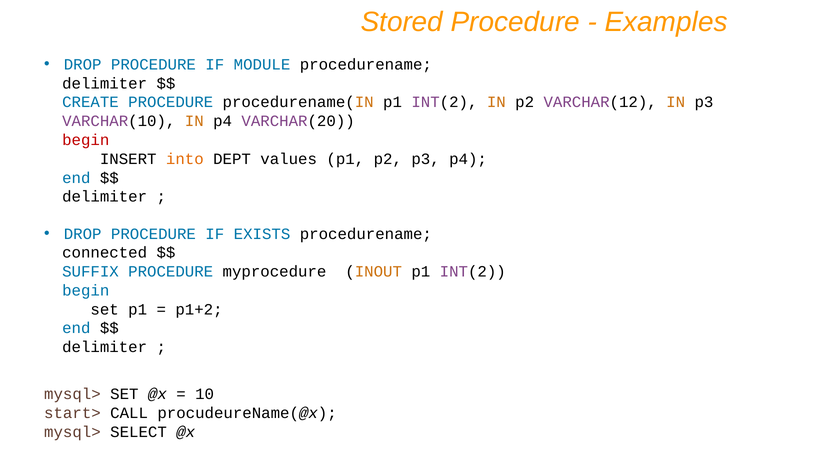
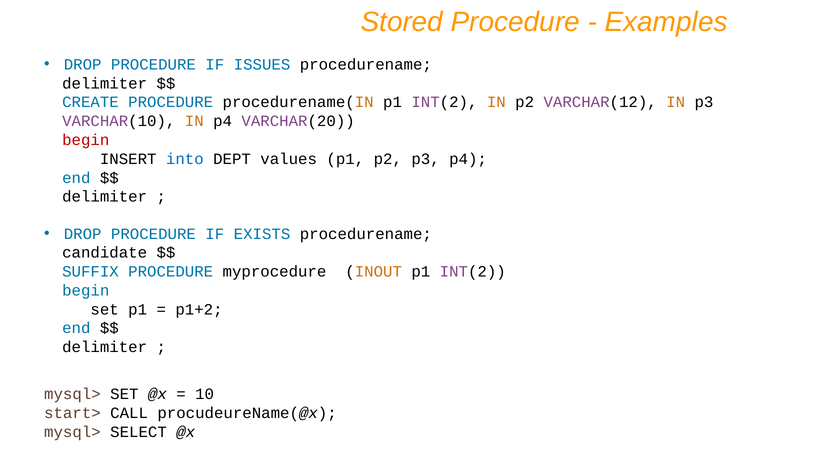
MODULE: MODULE -> ISSUES
into colour: orange -> blue
connected: connected -> candidate
